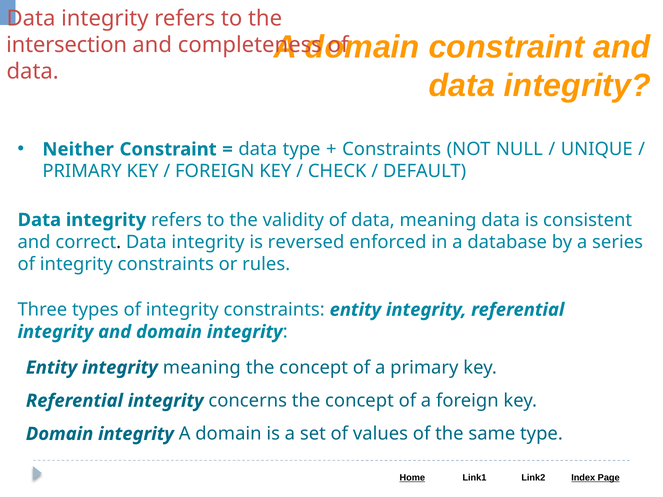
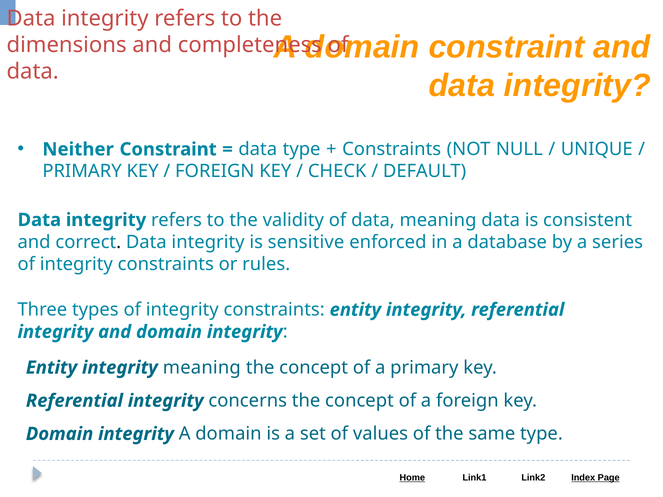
intersection: intersection -> dimensions
reversed: reversed -> sensitive
